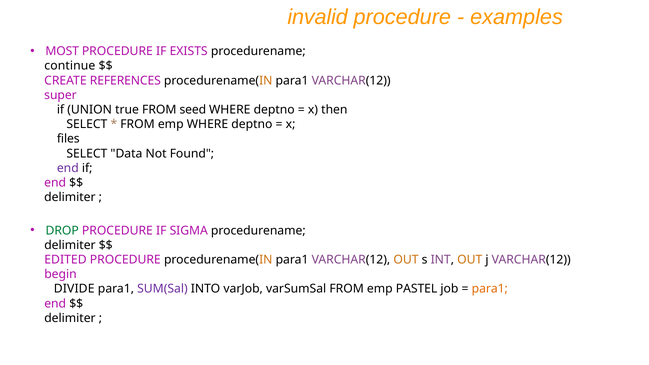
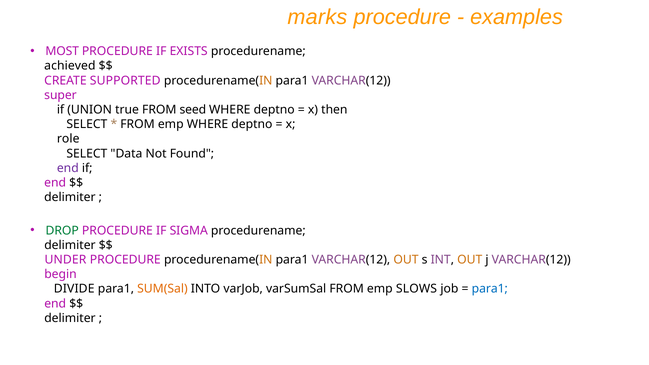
invalid: invalid -> marks
continue: continue -> achieved
REFERENCES: REFERENCES -> SUPPORTED
files: files -> role
EDITED: EDITED -> UNDER
SUM(Sal colour: purple -> orange
PASTEL: PASTEL -> SLOWS
para1 at (490, 289) colour: orange -> blue
